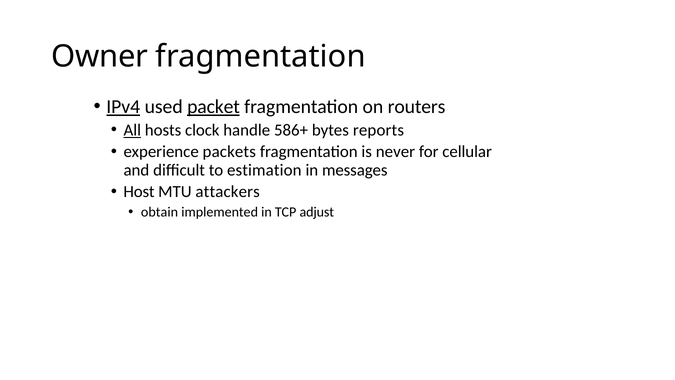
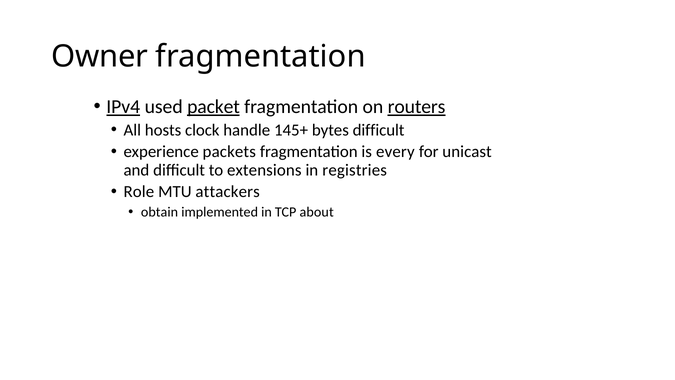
routers underline: none -> present
All underline: present -> none
586+: 586+ -> 145+
bytes reports: reports -> difficult
never: never -> every
cellular: cellular -> unicast
estimation: estimation -> extensions
messages: messages -> registries
Host: Host -> Role
adjust: adjust -> about
